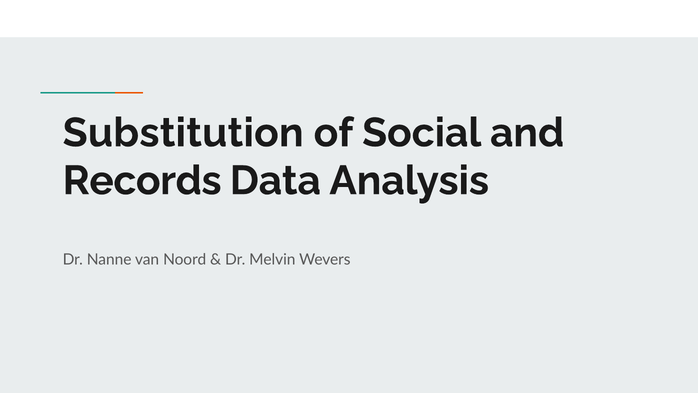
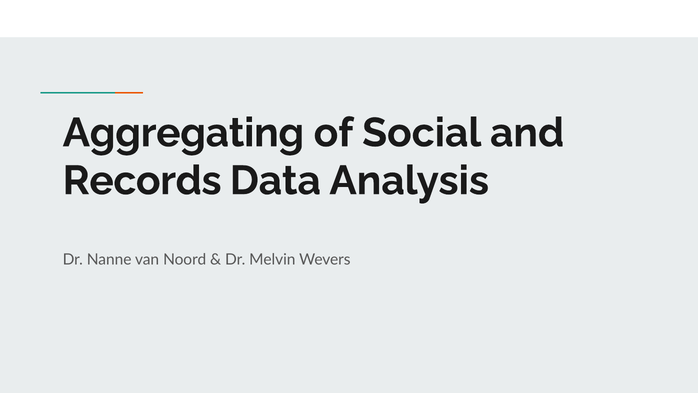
Substitution: Substitution -> Aggregating
